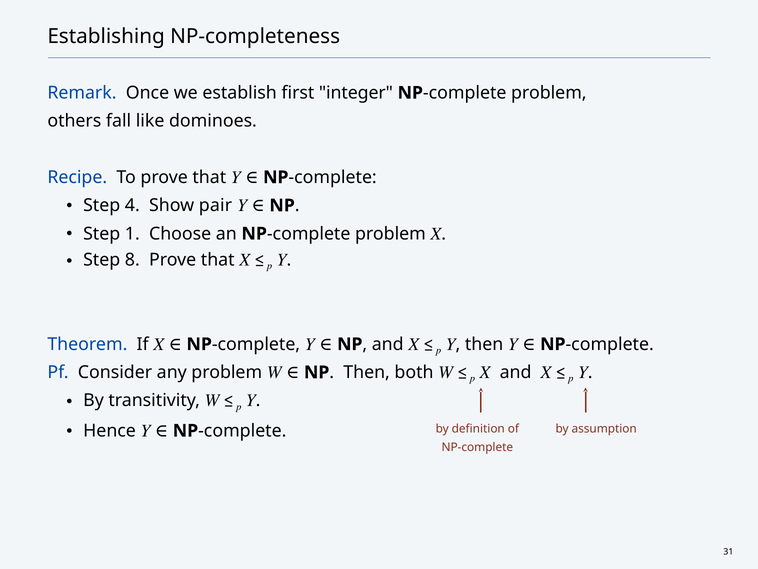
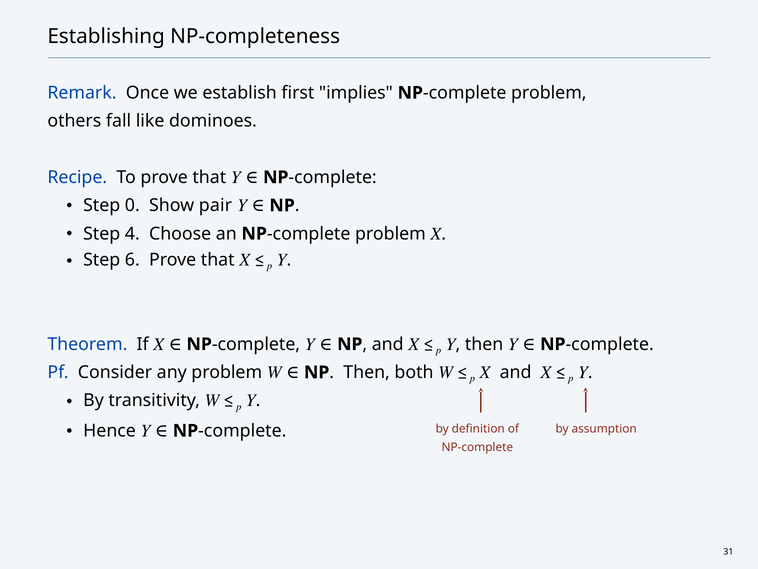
integer: integer -> implies
4: 4 -> 0
1: 1 -> 4
8: 8 -> 6
